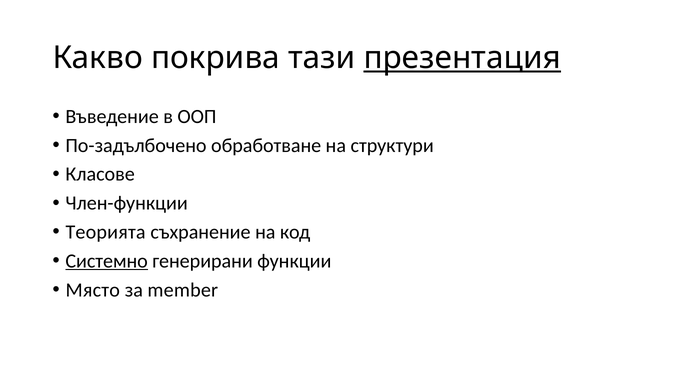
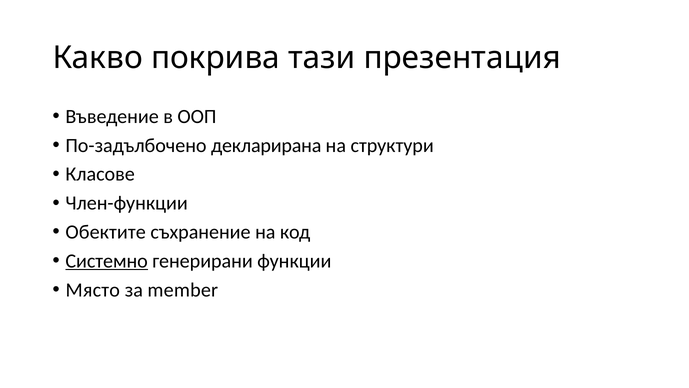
презентация underline: present -> none
обработване: обработване -> декларирана
Теорията: Теорията -> Обектите
